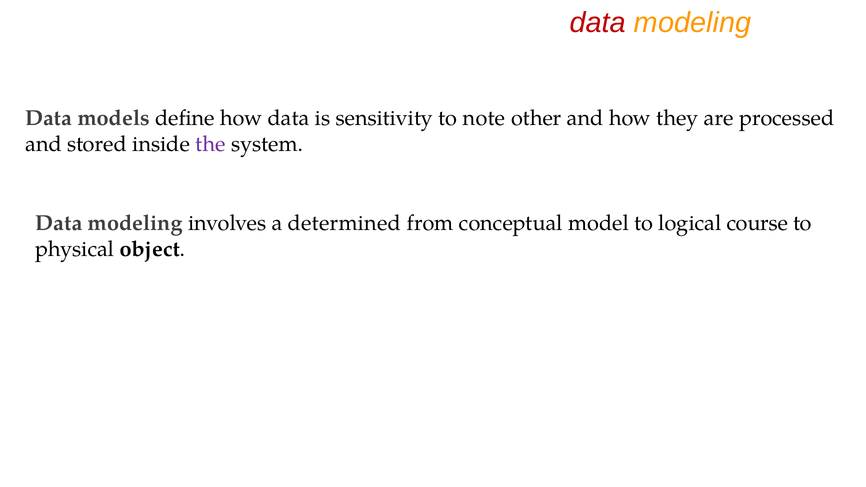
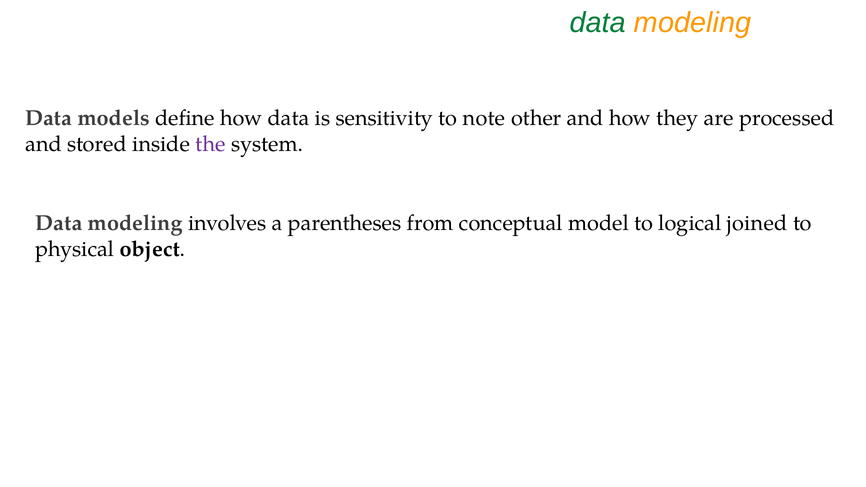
data at (598, 23) colour: red -> green
determined: determined -> parentheses
course: course -> joined
